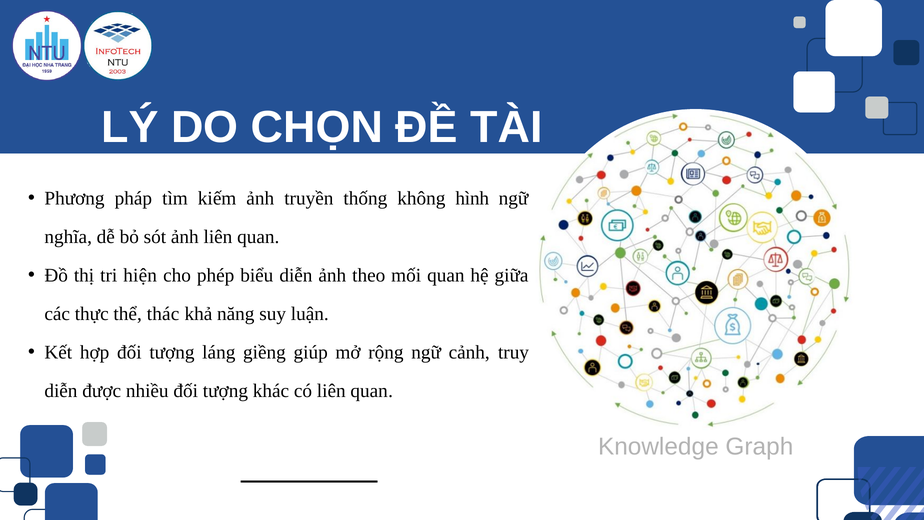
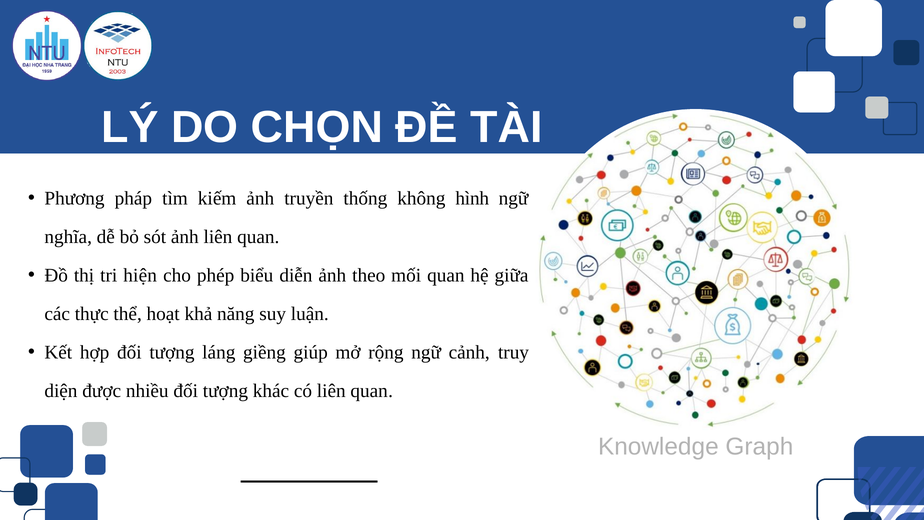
thác: thác -> hoạt
diễn at (61, 391): diễn -> diện
